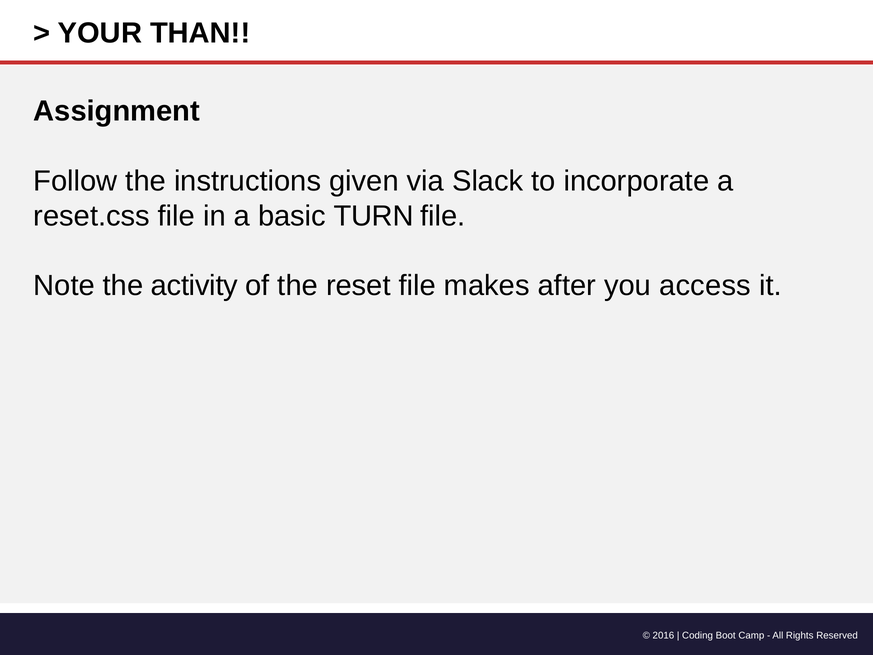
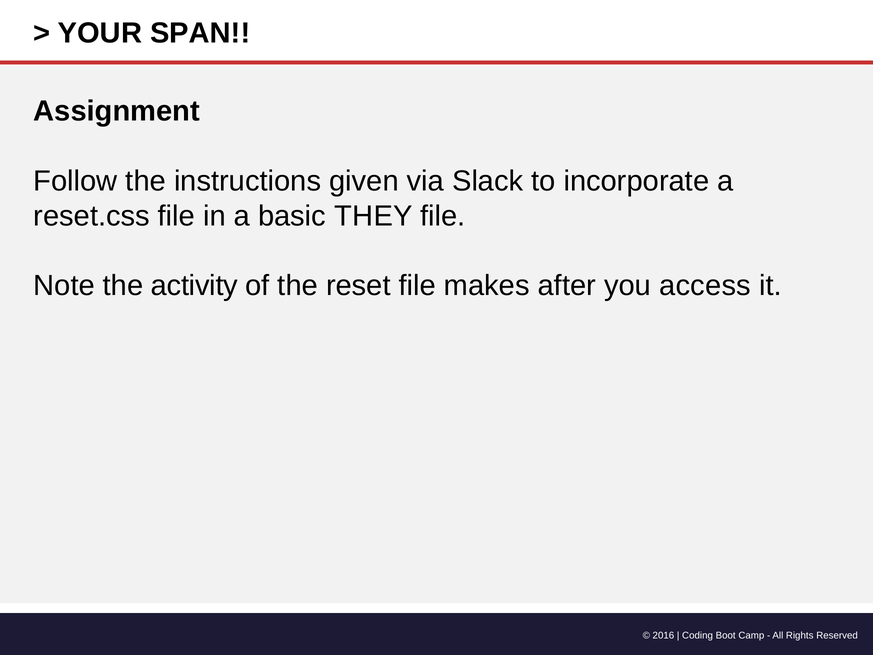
THAN: THAN -> SPAN
TURN: TURN -> THEY
